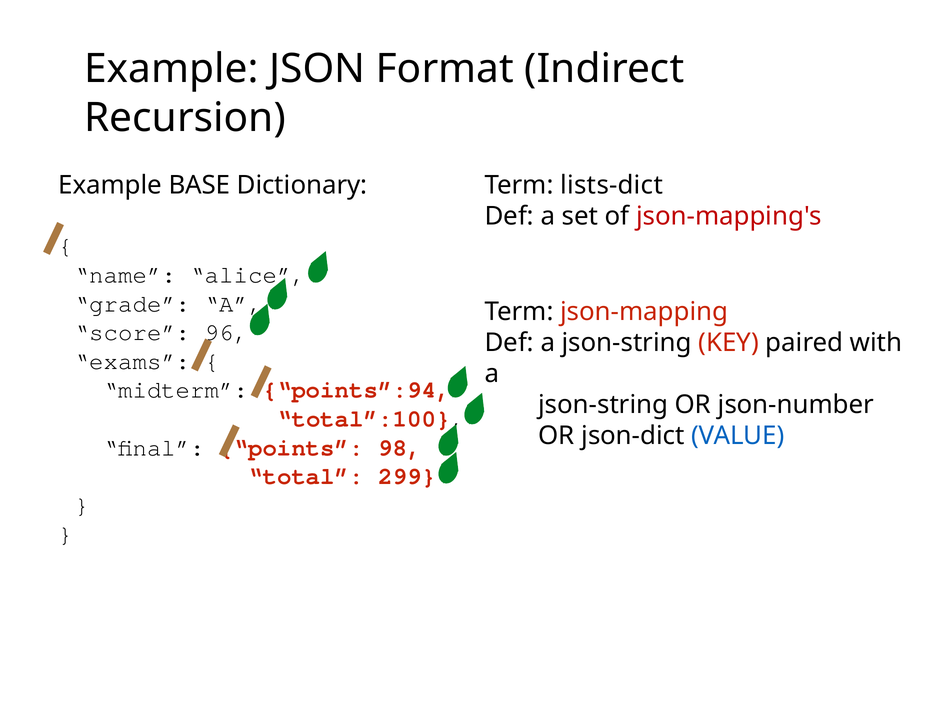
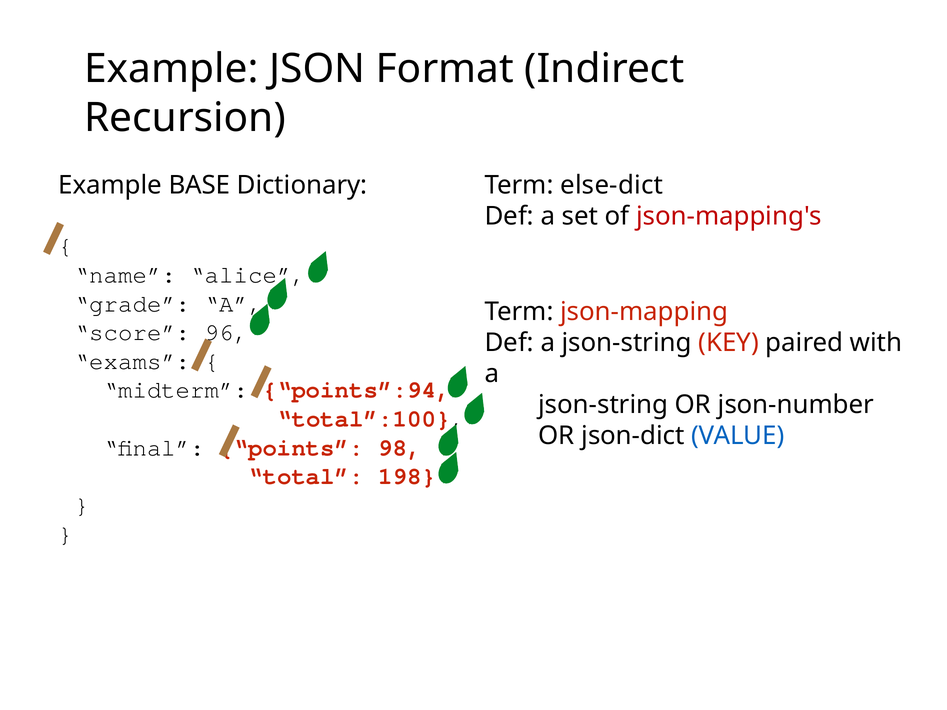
lists-dict: lists-dict -> else-dict
299: 299 -> 198
